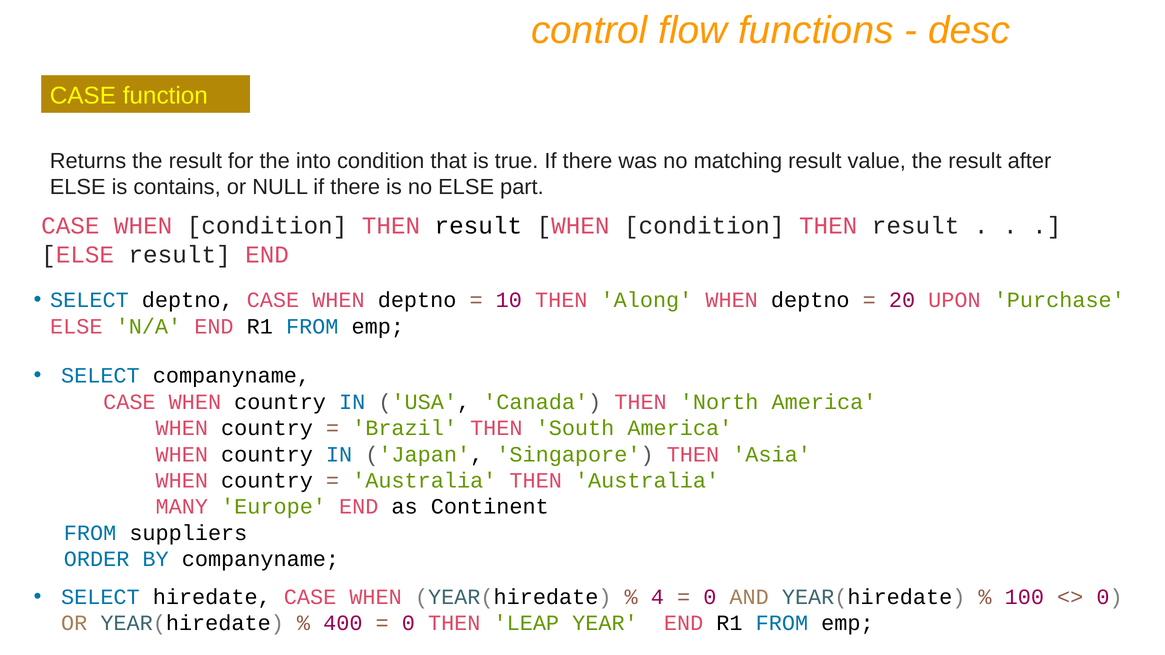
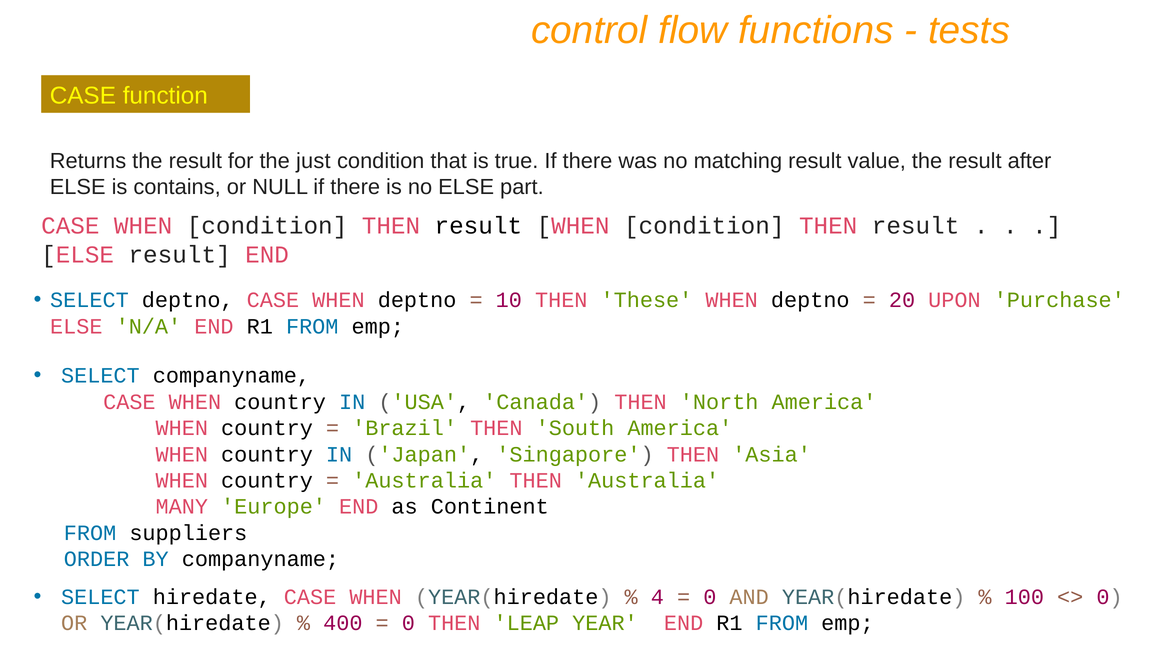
desc: desc -> tests
into: into -> just
Along: Along -> These
